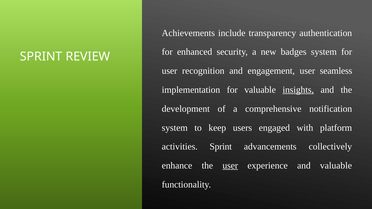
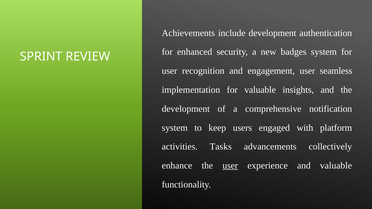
include transparency: transparency -> development
insights underline: present -> none
activities Sprint: Sprint -> Tasks
